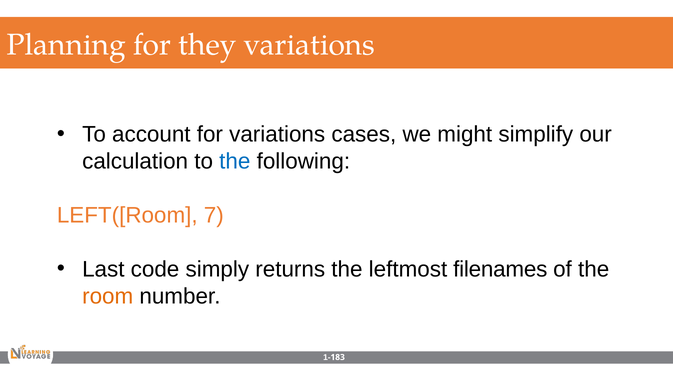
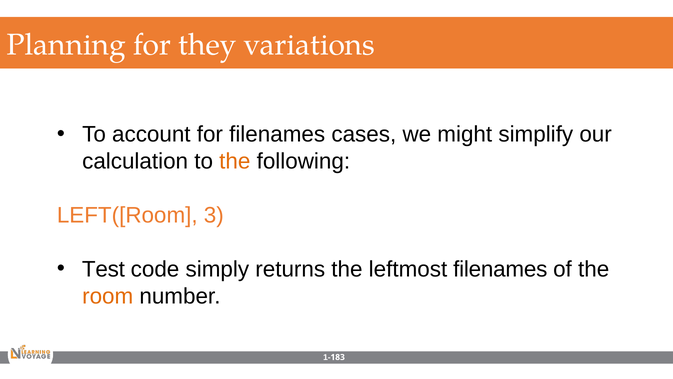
for variations: variations -> filenames
the at (235, 161) colour: blue -> orange
7: 7 -> 3
Last: Last -> Test
